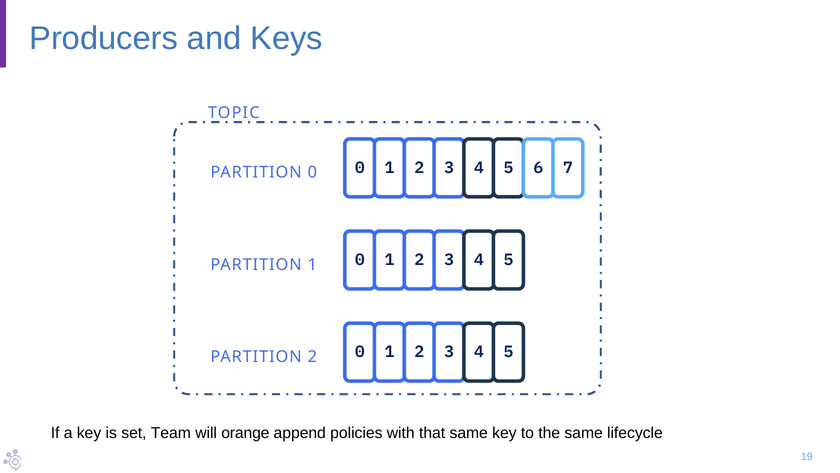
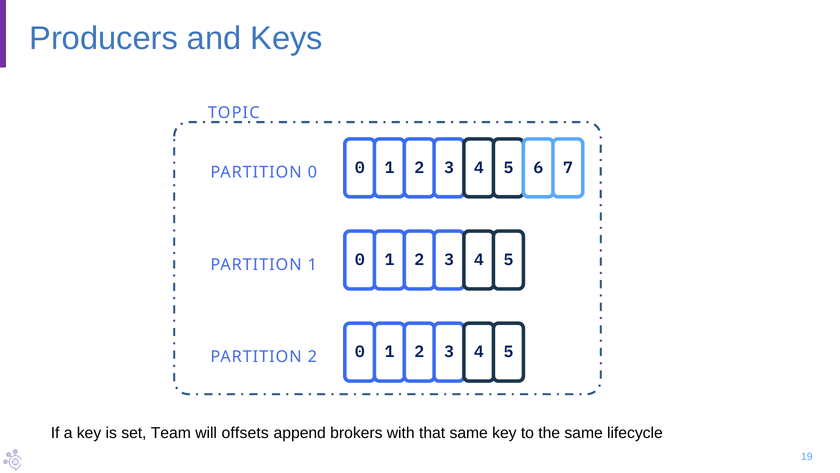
orange: orange -> offsets
policies: policies -> brokers
